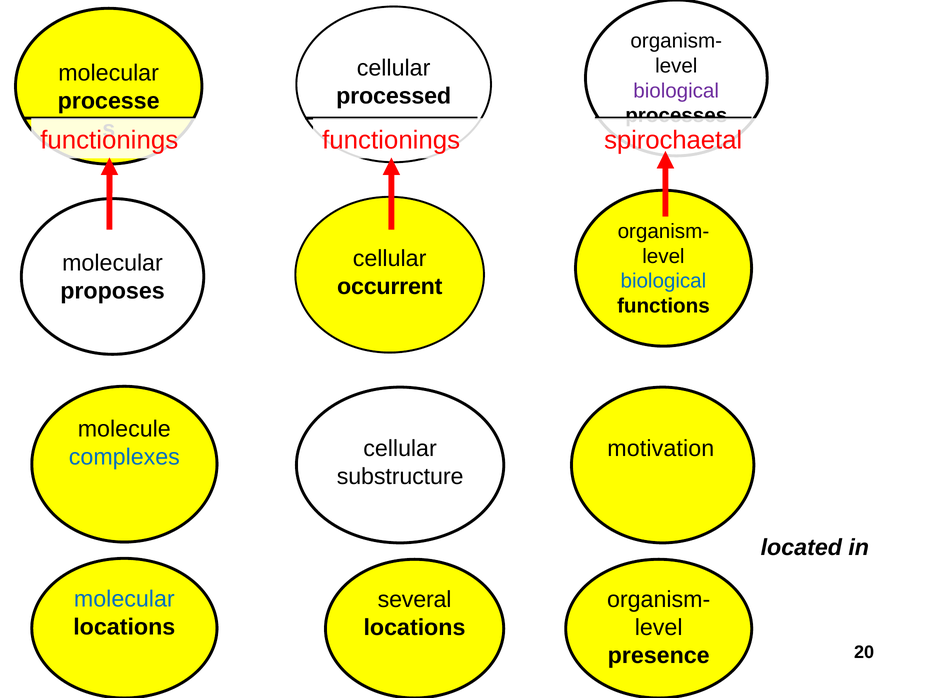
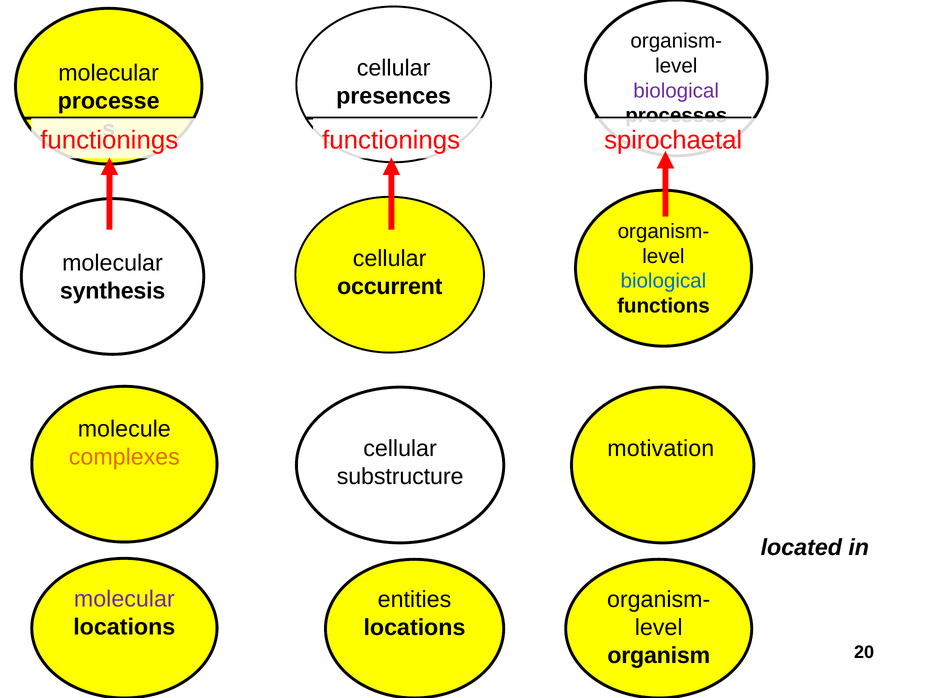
processed: processed -> presences
proposes: proposes -> synthesis
complexes colour: blue -> orange
molecular at (124, 599) colour: blue -> purple
several: several -> entities
presence: presence -> organism
